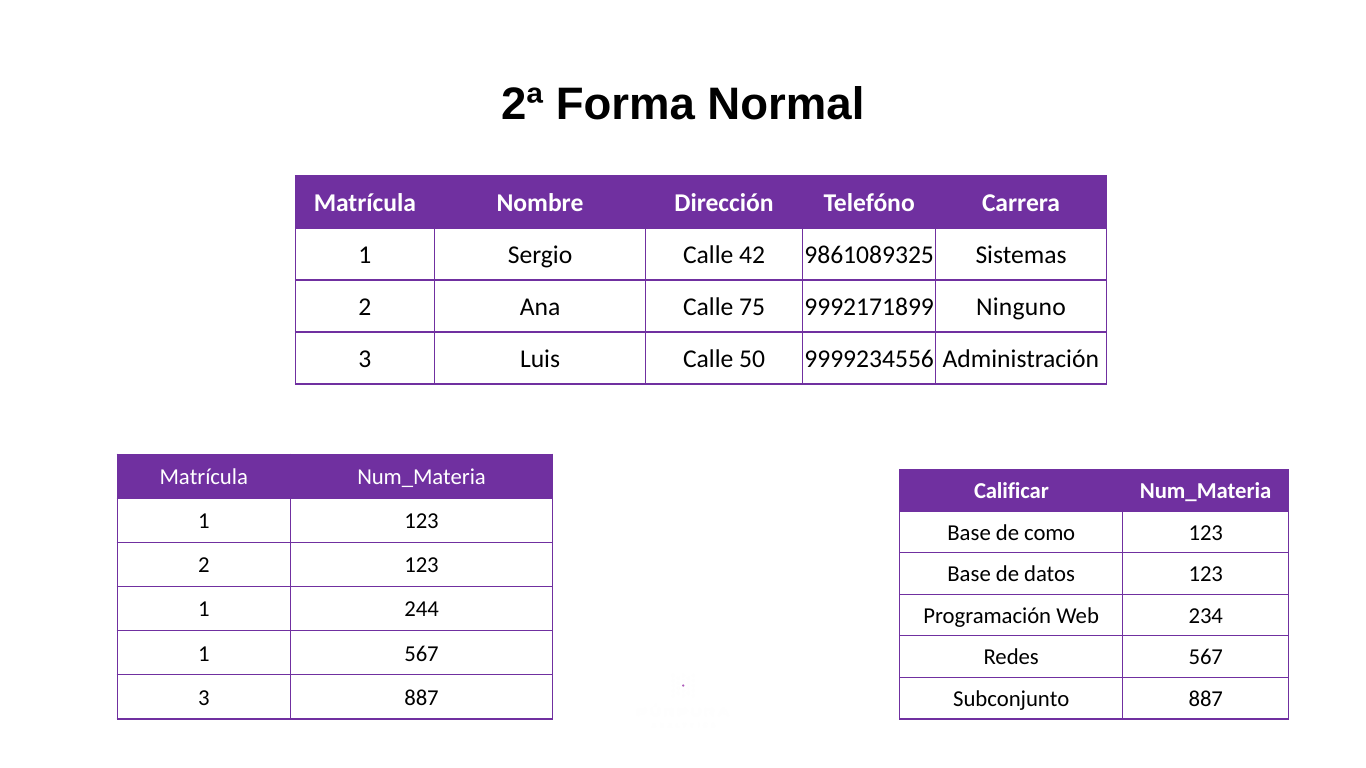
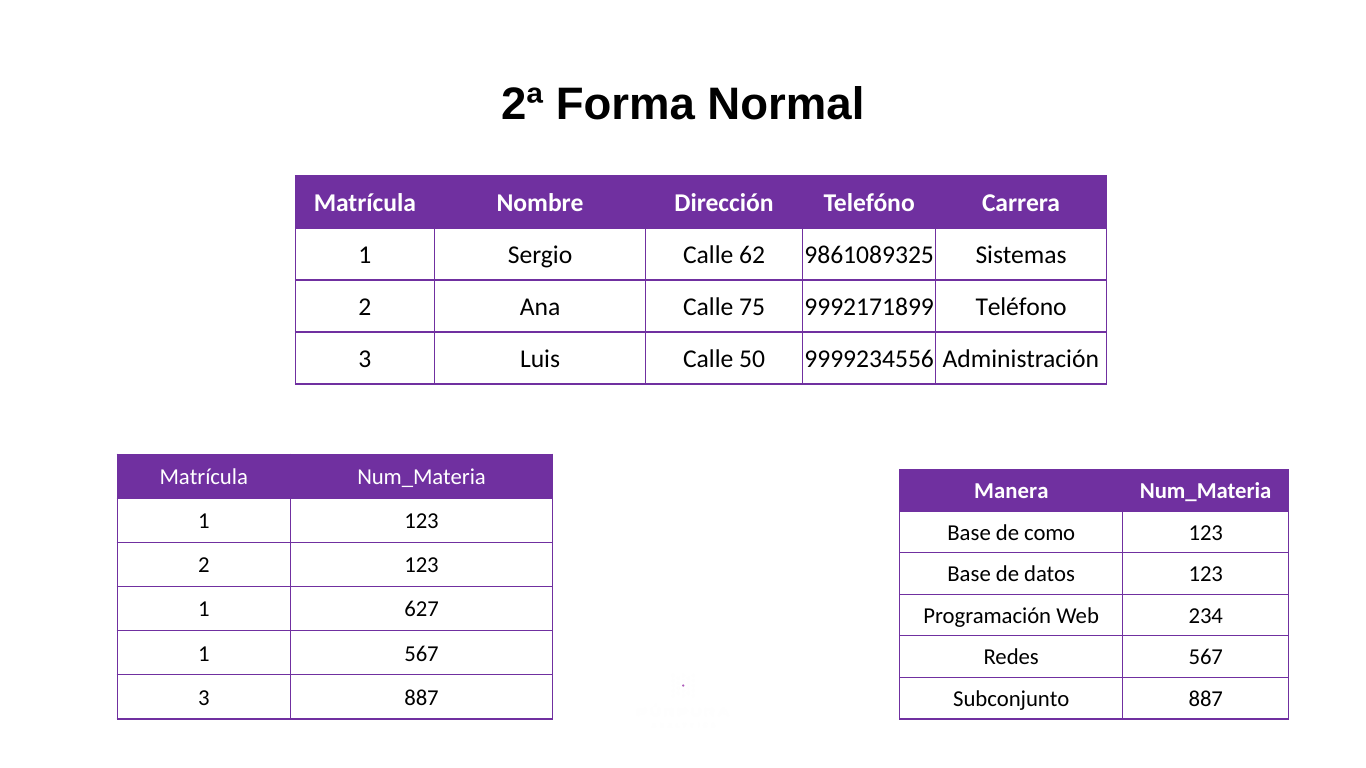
42: 42 -> 62
Ninguno: Ninguno -> Teléfono
Calificar: Calificar -> Manera
244: 244 -> 627
